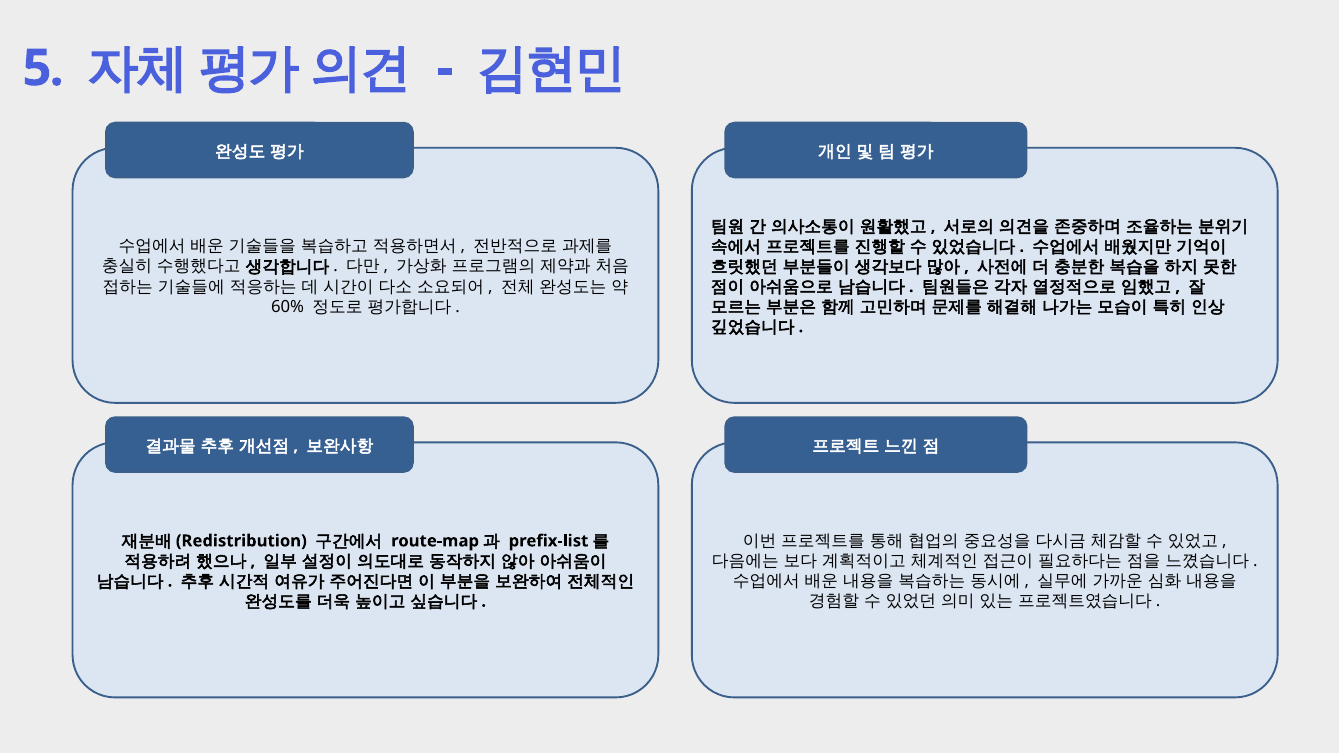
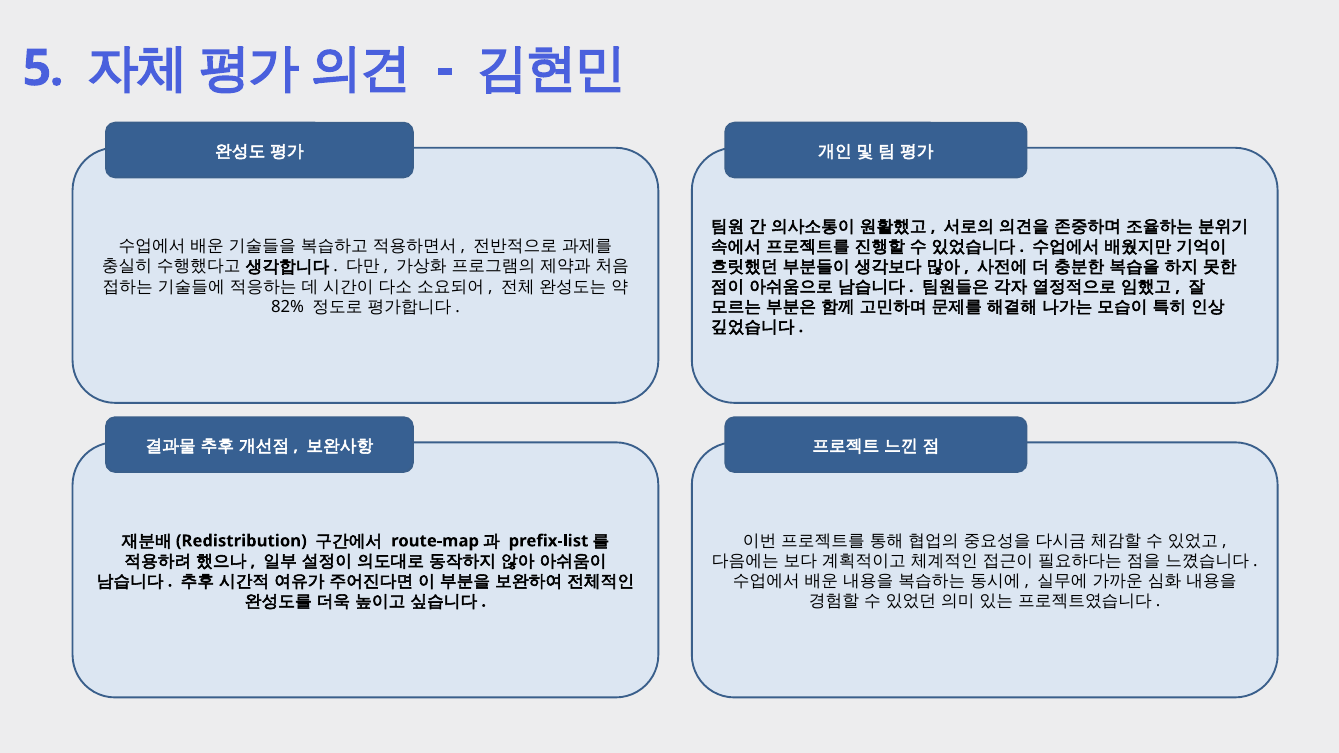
60%: 60% -> 82%
